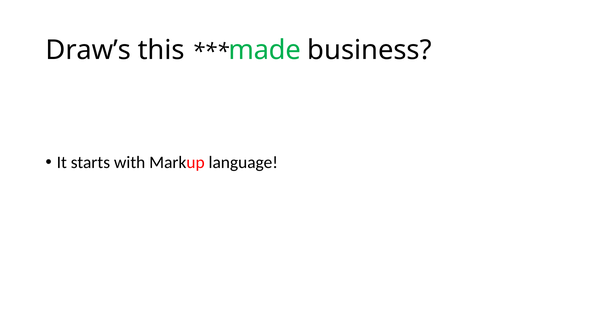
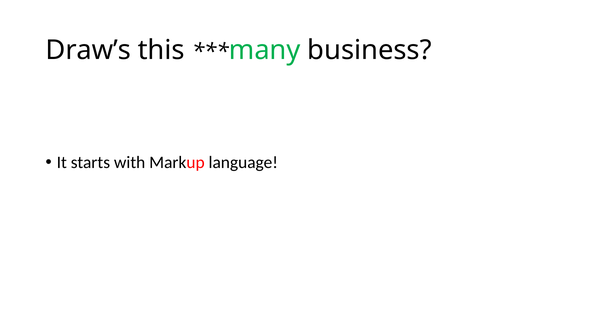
made: made -> many
